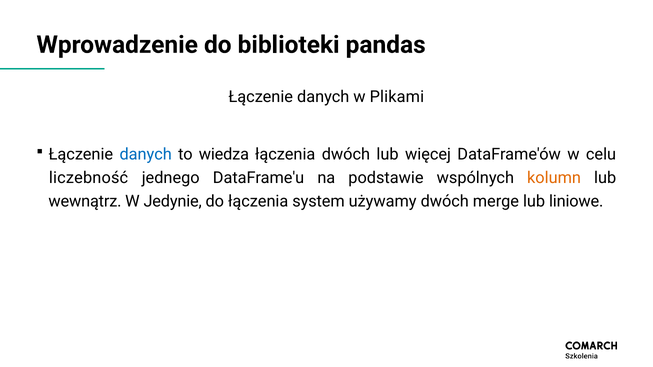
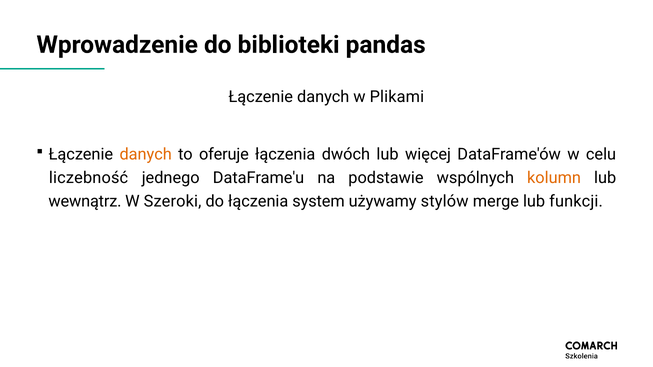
danych at (146, 155) colour: blue -> orange
wiedza: wiedza -> oferuje
Jedynie: Jedynie -> Szeroki
używamy dwóch: dwóch -> stylów
liniowe: liniowe -> funkcji
